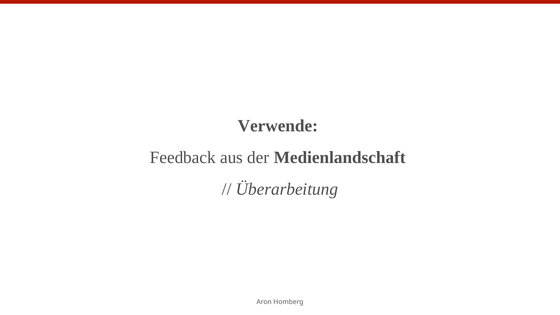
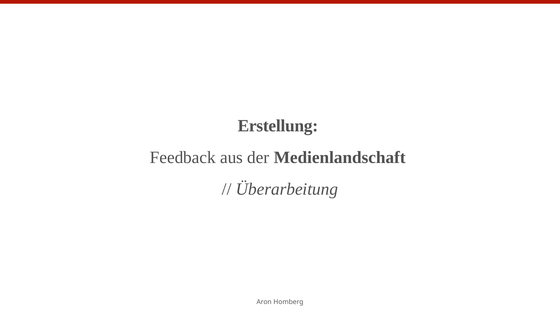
Verwende: Verwende -> Erstellung
